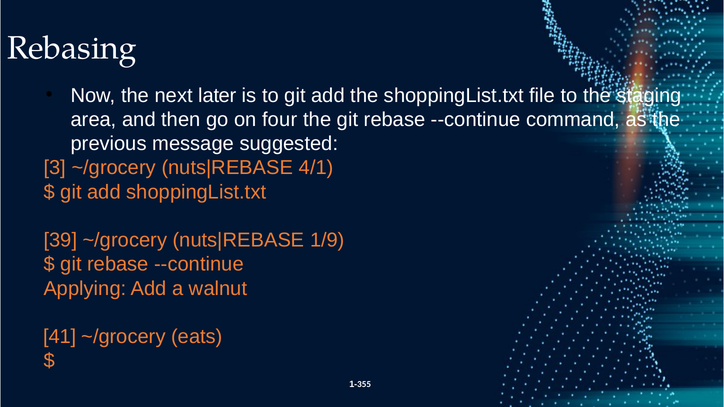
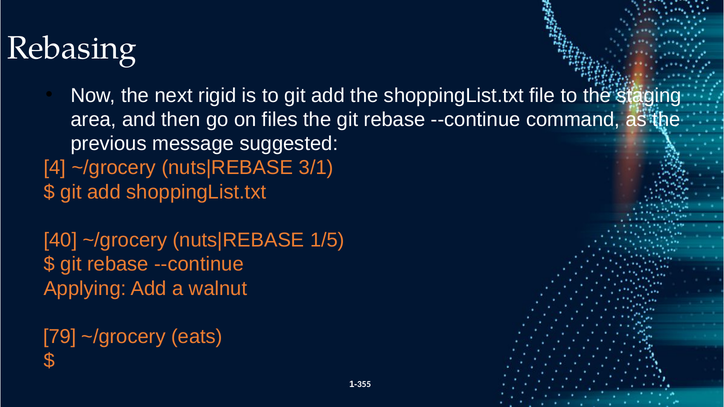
later: later -> rigid
four: four -> files
3: 3 -> 4
4/1: 4/1 -> 3/1
39: 39 -> 40
1/9: 1/9 -> 1/5
41: 41 -> 79
